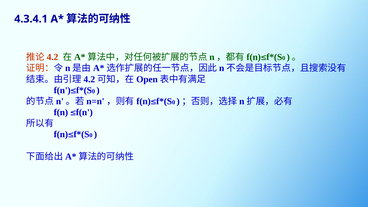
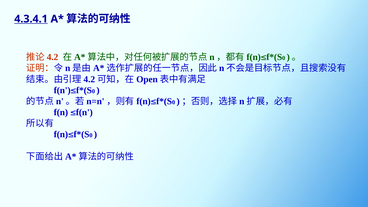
4.3.4.1 underline: none -> present
